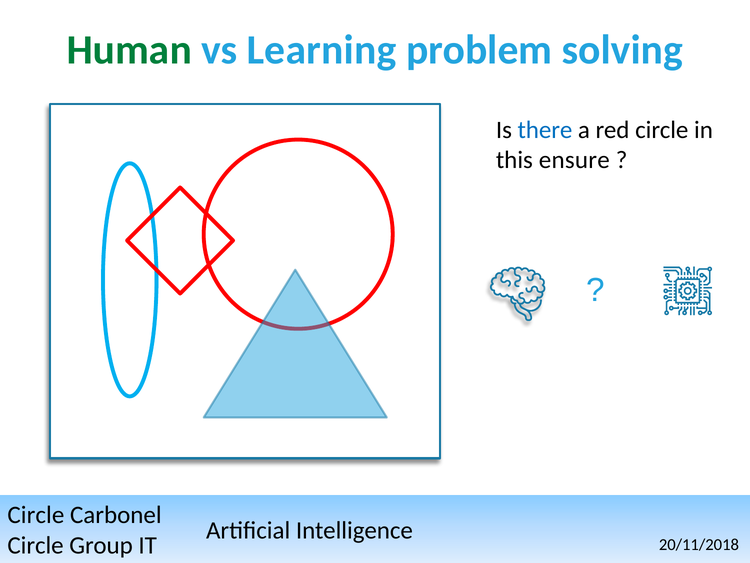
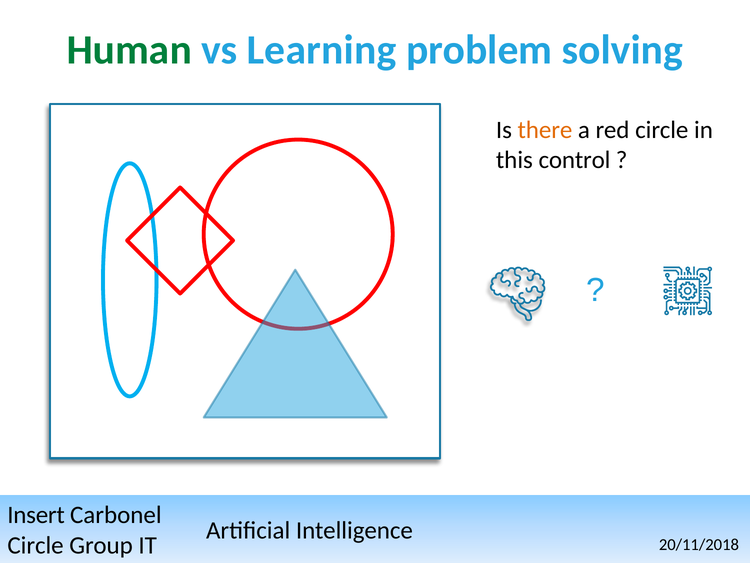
there colour: blue -> orange
ensure: ensure -> control
Circle at (36, 515): Circle -> Insert
